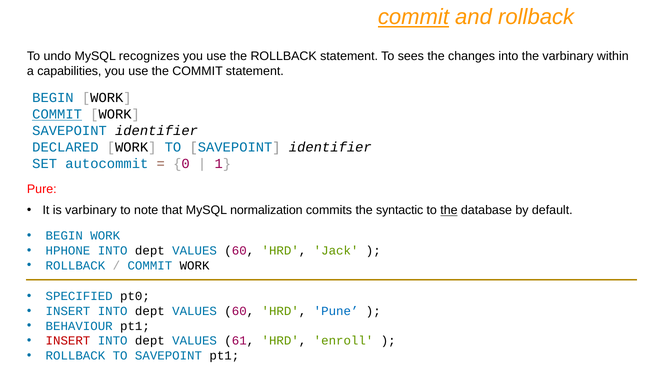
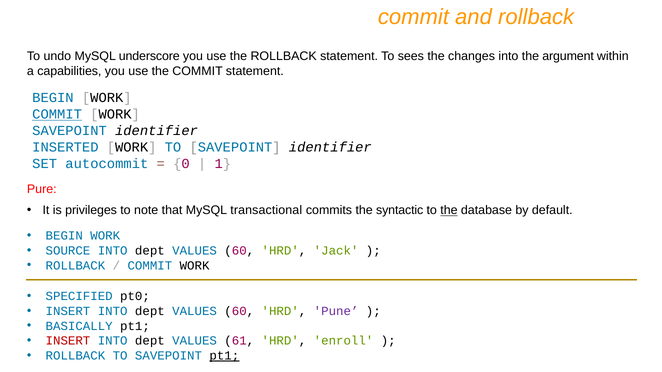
commit at (413, 17) underline: present -> none
recognizes: recognizes -> underscore
the varbinary: varbinary -> argument
DECLARED: DECLARED -> INSERTED
is varbinary: varbinary -> privileges
normalization: normalization -> transactional
HPHONE: HPHONE -> SOURCE
Pune colour: blue -> purple
BEHAVIOUR: BEHAVIOUR -> BASICALLY
pt1 at (224, 356) underline: none -> present
